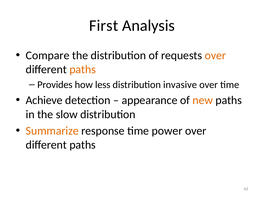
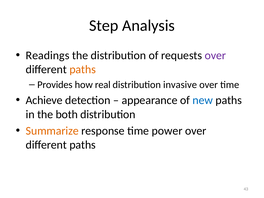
First: First -> Step
Compare: Compare -> Readings
over at (215, 55) colour: orange -> purple
less: less -> real
new colour: orange -> blue
slow: slow -> both
